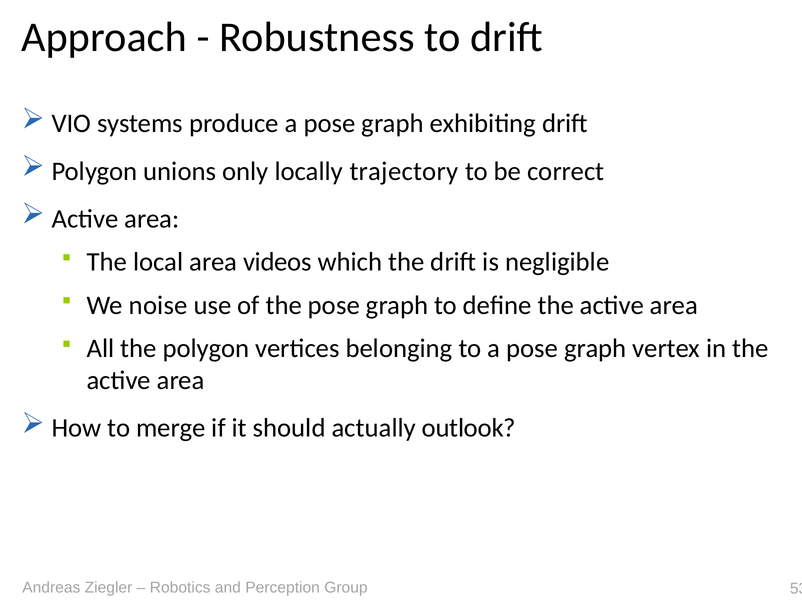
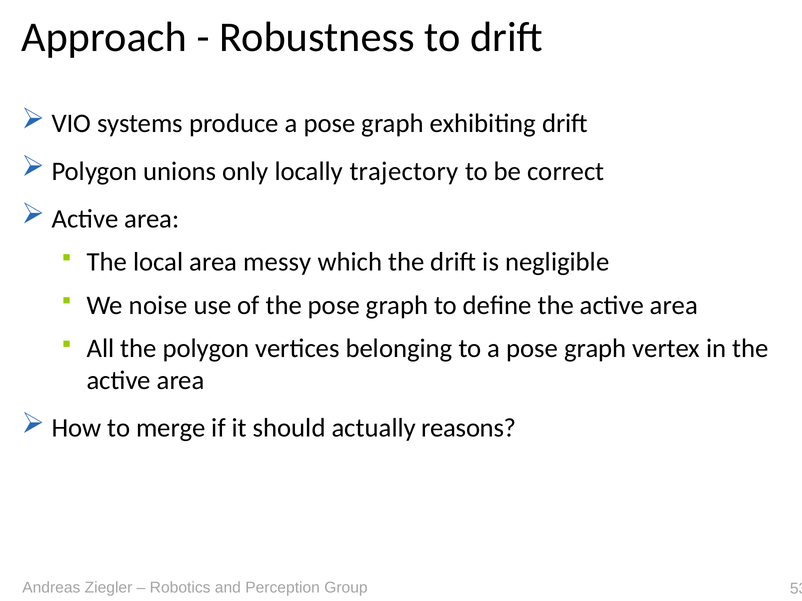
videos: videos -> messy
outlook: outlook -> reasons
